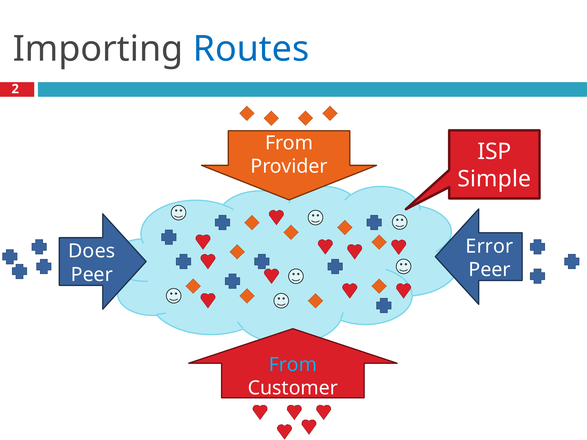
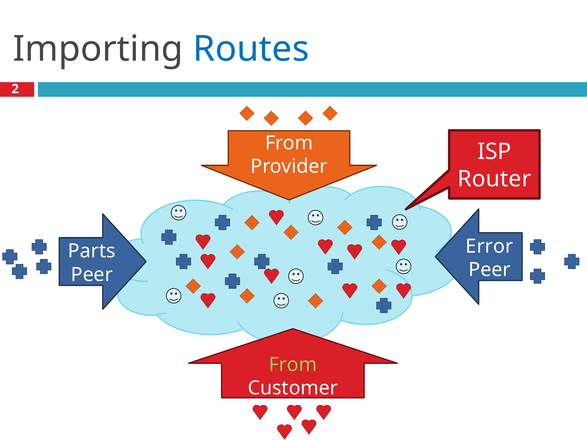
Simple: Simple -> Router
Does: Does -> Parts
From at (293, 365) colour: light blue -> light green
